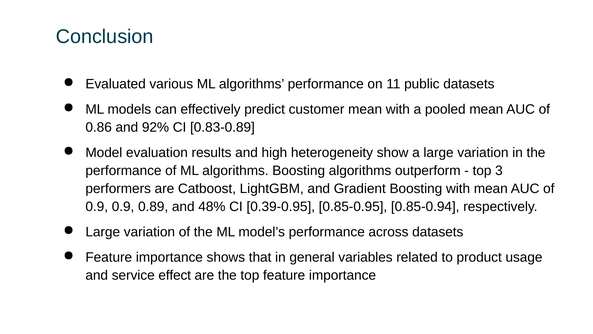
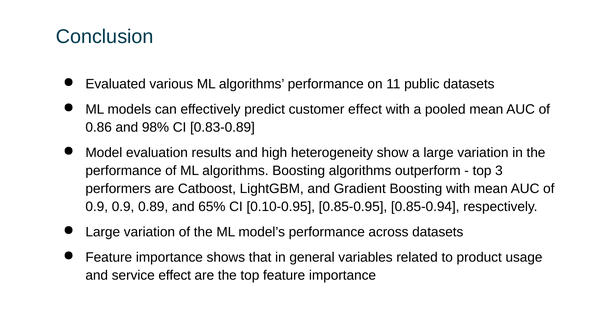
customer mean: mean -> effect
92%: 92% -> 98%
48%: 48% -> 65%
0.39-0.95: 0.39-0.95 -> 0.10-0.95
